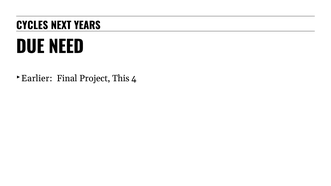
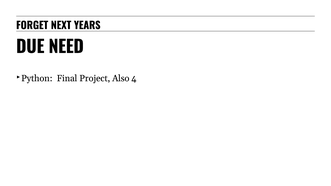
CYCLES: CYCLES -> FORGET
Earlier: Earlier -> Python
This: This -> Also
